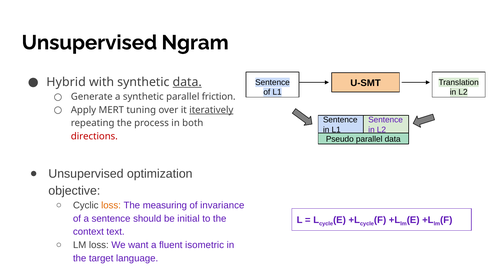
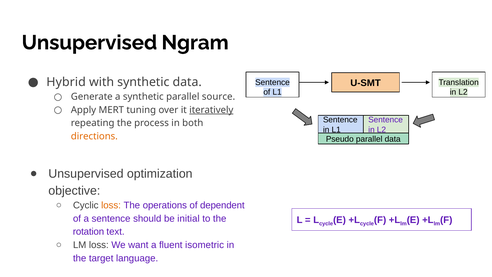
data at (187, 82) underline: present -> none
friction: friction -> source
directions colour: red -> orange
measuring: measuring -> operations
invariance: invariance -> dependent
context: context -> rotation
